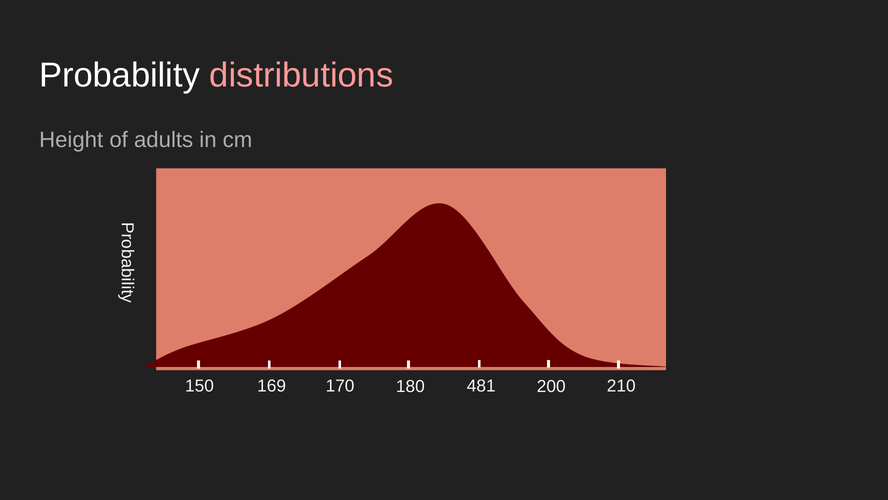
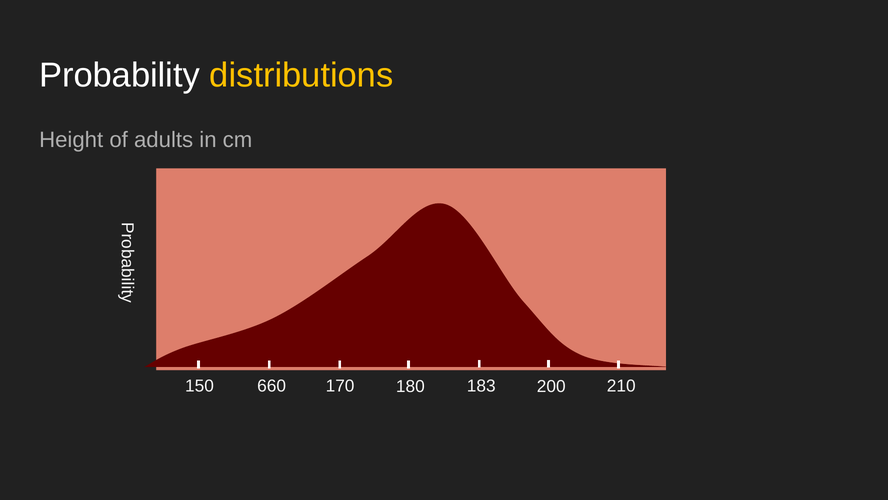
distributions colour: pink -> yellow
169: 169 -> 660
481: 481 -> 183
